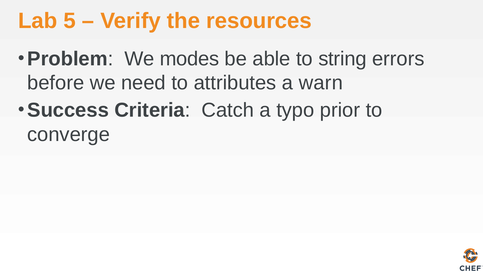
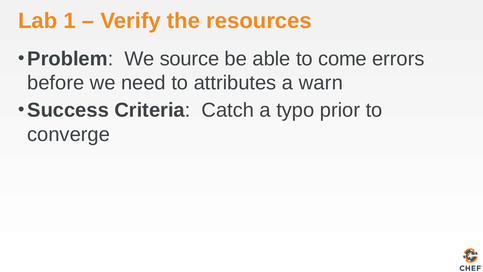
5: 5 -> 1
modes: modes -> source
string: string -> come
